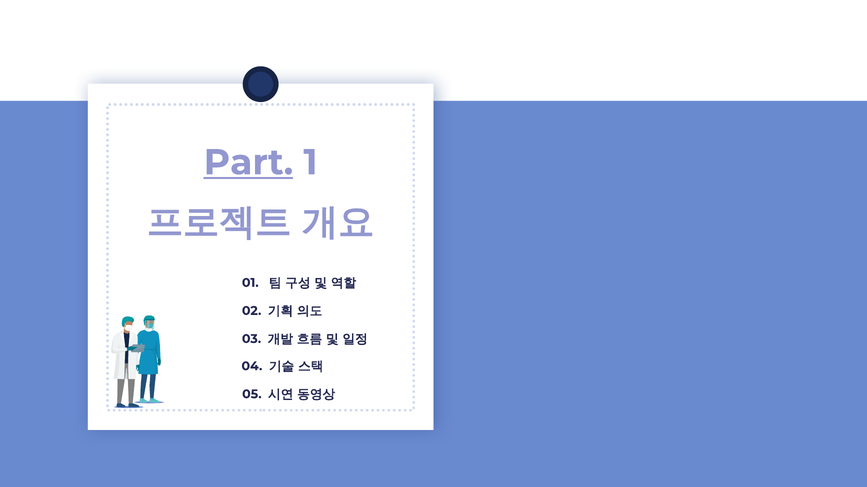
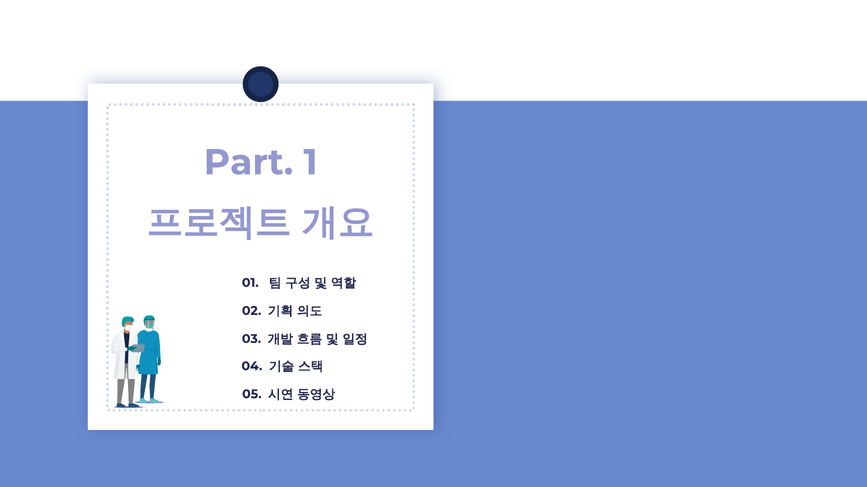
Part underline: present -> none
